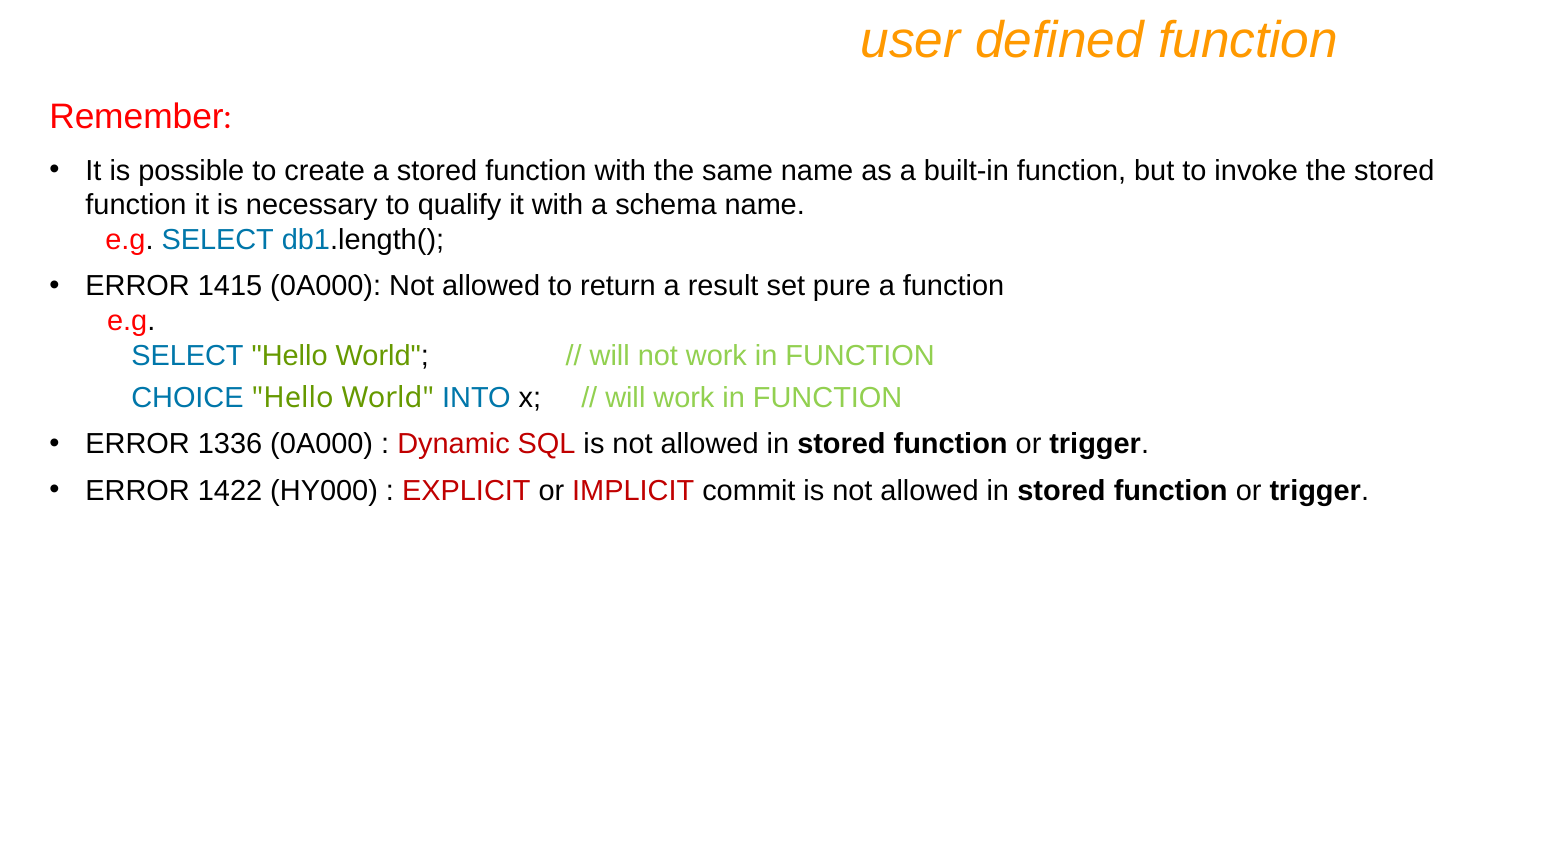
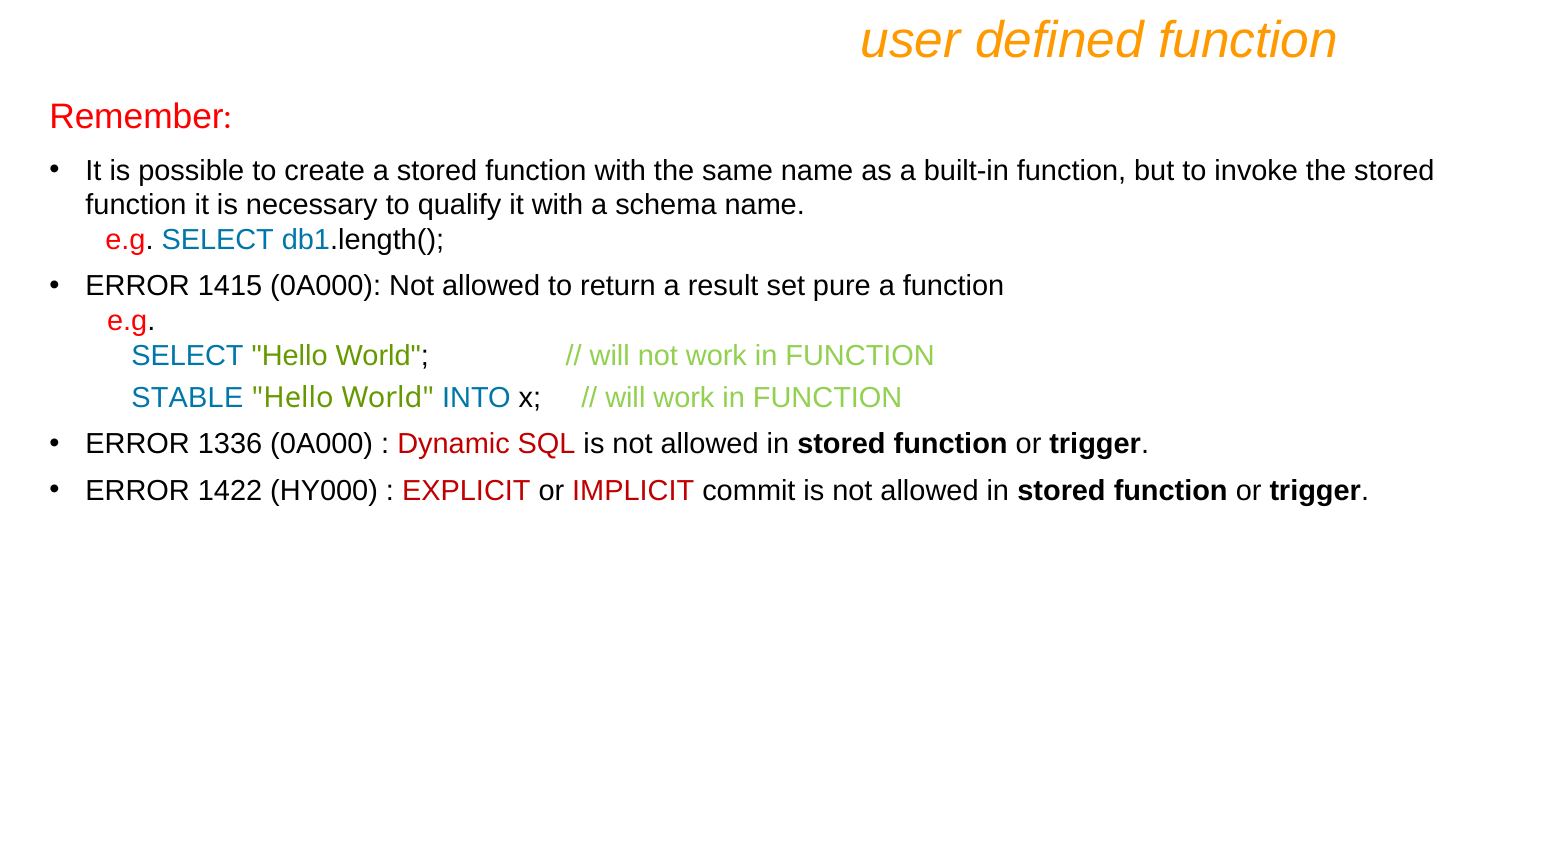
CHOICE: CHOICE -> STABLE
